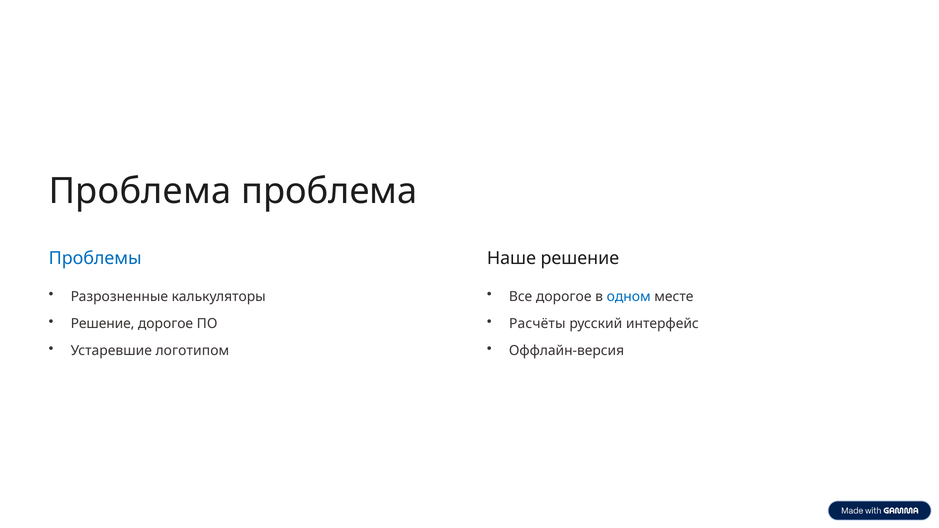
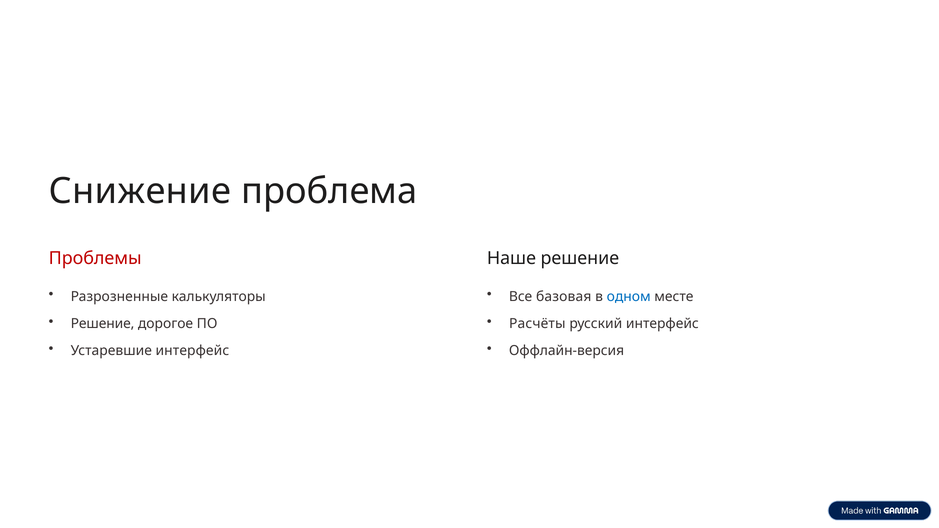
Проблема at (140, 191): Проблема -> Снижение
Проблемы colour: blue -> red
Все дорогое: дорогое -> базовая
Устаревшие логотипом: логотипом -> интерфейс
